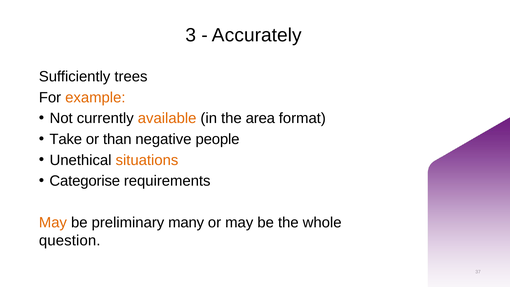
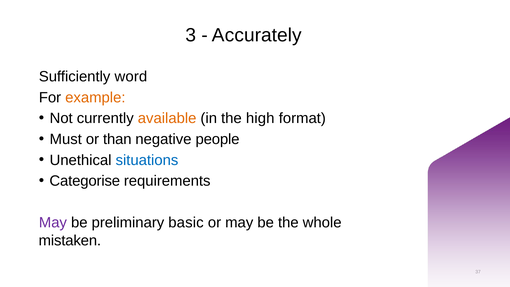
trees: trees -> word
area: area -> high
Take: Take -> Must
situations colour: orange -> blue
May at (53, 223) colour: orange -> purple
many: many -> basic
question: question -> mistaken
